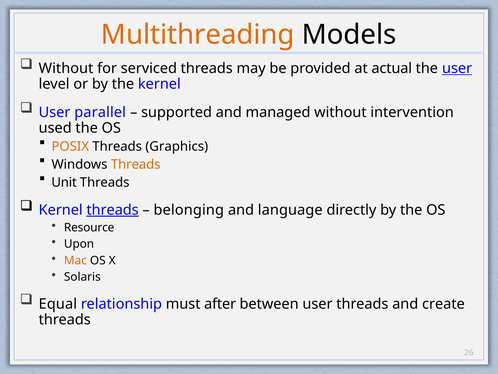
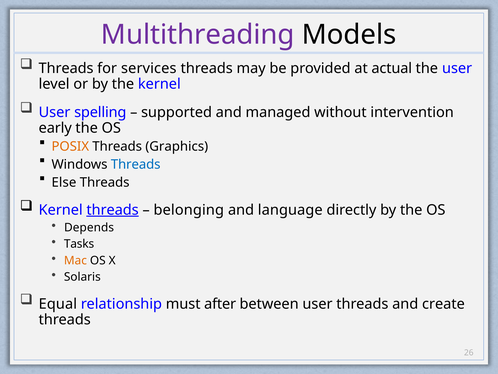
Multithreading colour: orange -> purple
Without at (66, 68): Without -> Threads
serviced: serviced -> services
user at (457, 68) underline: present -> none
parallel: parallel -> spelling
used: used -> early
Threads at (136, 164) colour: orange -> blue
Unit: Unit -> Else
Resource: Resource -> Depends
Upon: Upon -> Tasks
